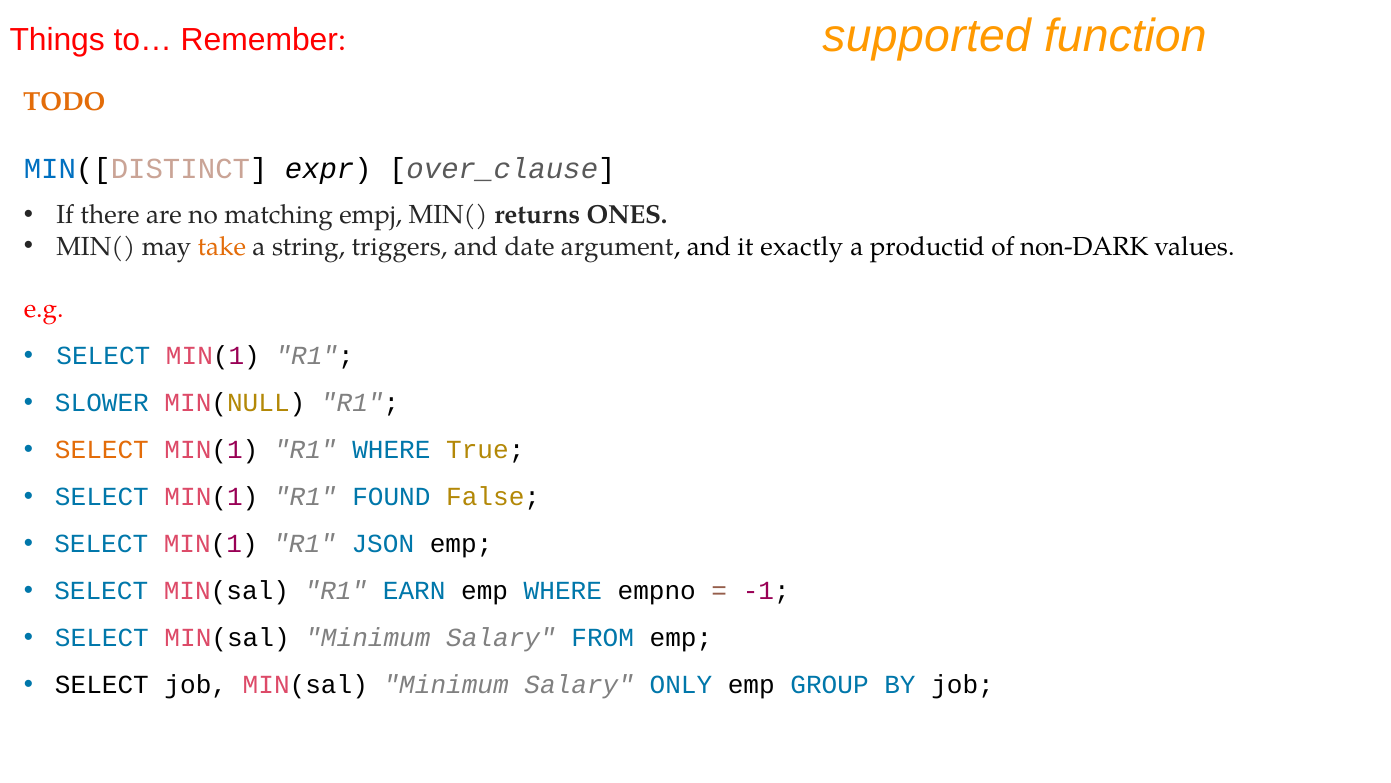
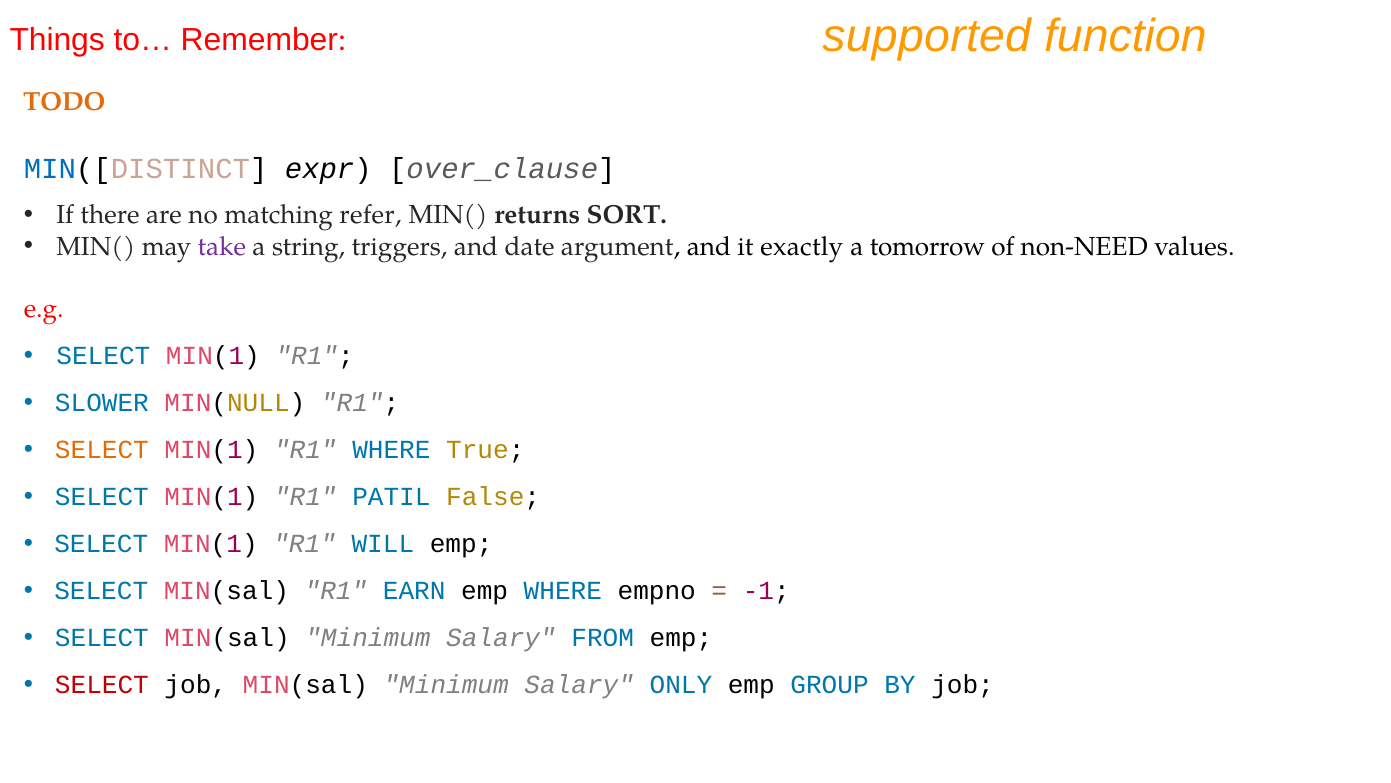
empj: empj -> refer
ONES: ONES -> SORT
take colour: orange -> purple
productid: productid -> tomorrow
non-DARK: non-DARK -> non-NEED
FOUND: FOUND -> PATIL
JSON: JSON -> WILL
SELECT at (102, 684) colour: black -> red
